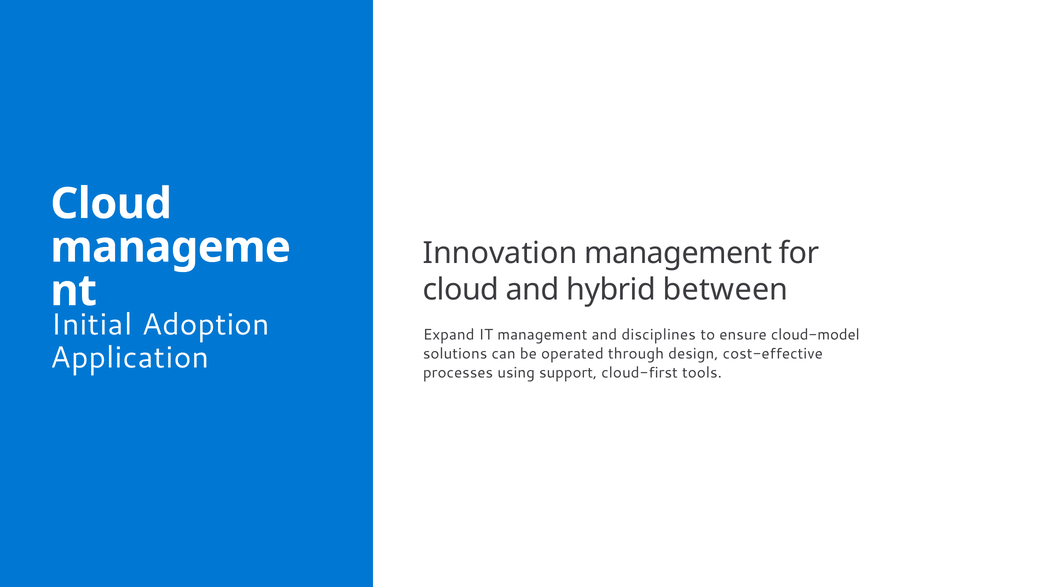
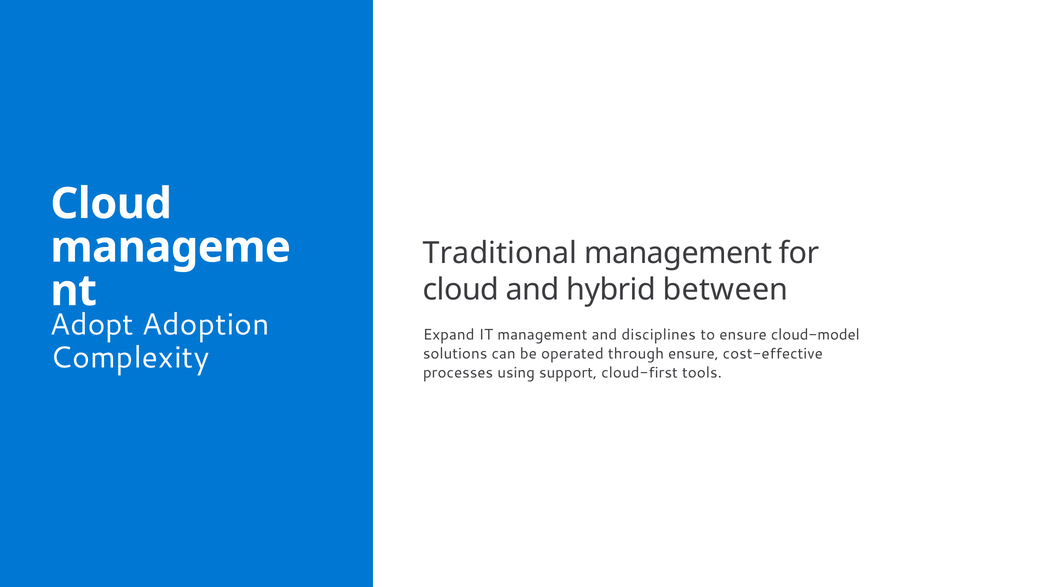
Innovation: Innovation -> Traditional
Initial: Initial -> Adopt
Application: Application -> Complexity
through design: design -> ensure
